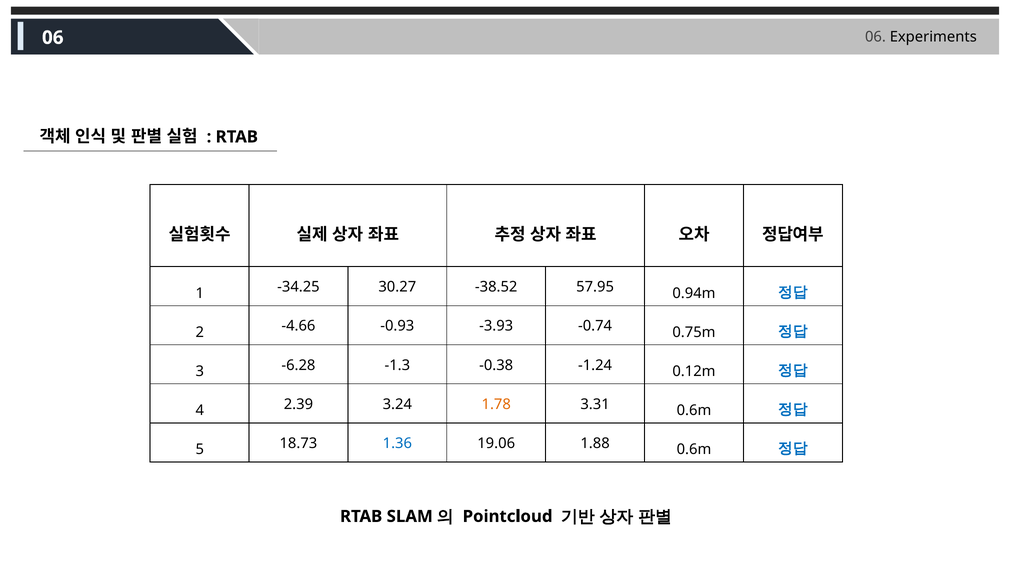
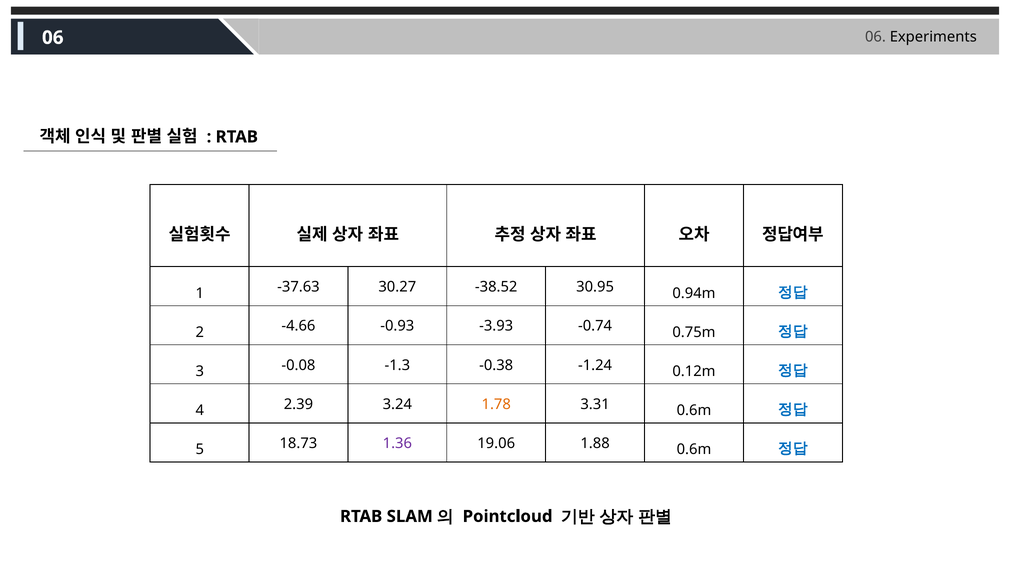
-34.25: -34.25 -> -37.63
57.95: 57.95 -> 30.95
-6.28: -6.28 -> -0.08
1.36 colour: blue -> purple
